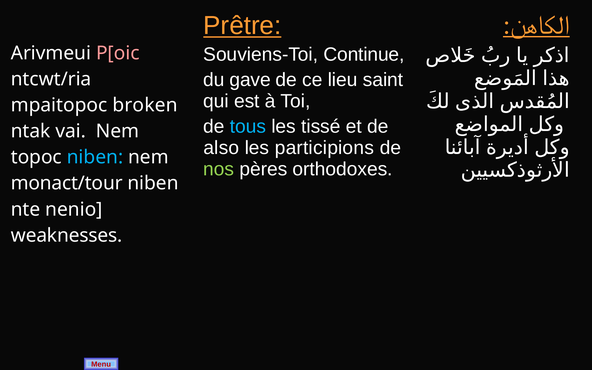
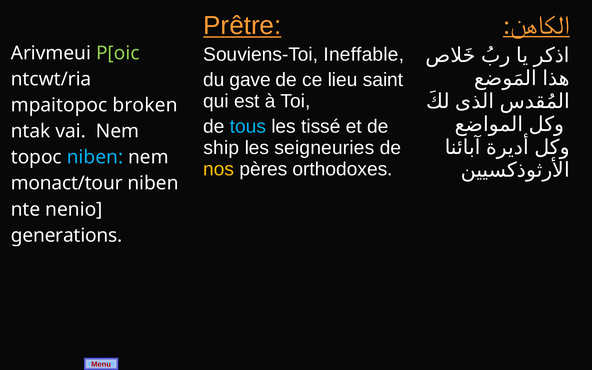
Continue: Continue -> Ineffable
P[oic colour: pink -> light green
also: also -> ship
participions: participions -> seigneuries
nos colour: light green -> yellow
weaknesses: weaknesses -> generations
